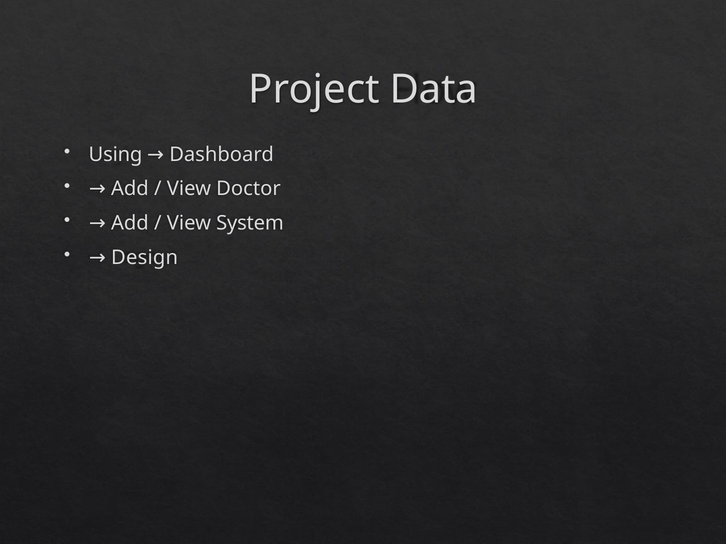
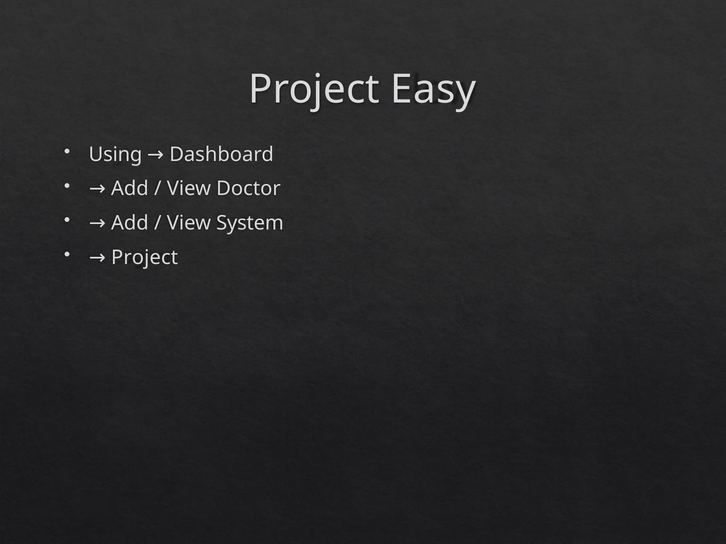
Data: Data -> Easy
Design at (145, 258): Design -> Project
